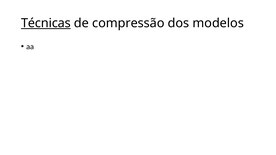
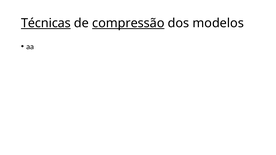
compressão underline: none -> present
